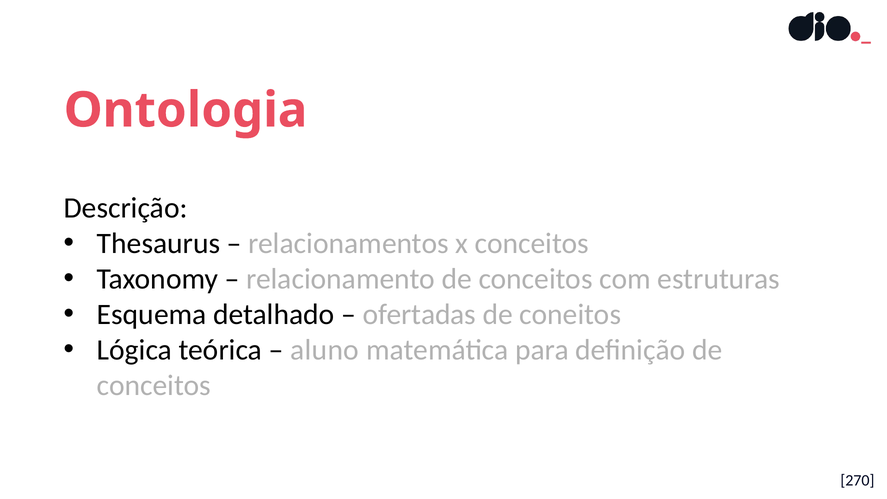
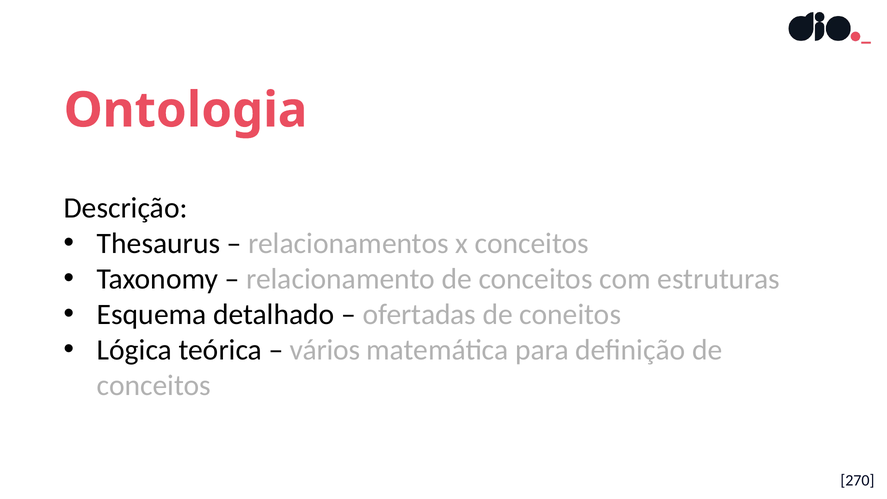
aluno: aluno -> vários
